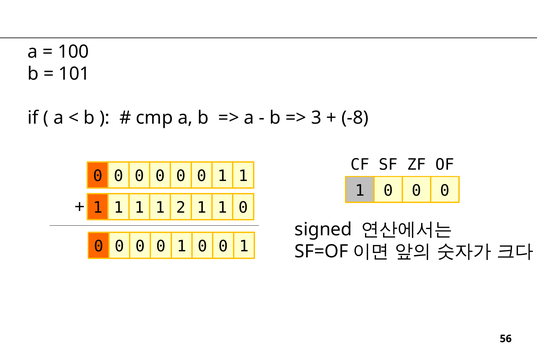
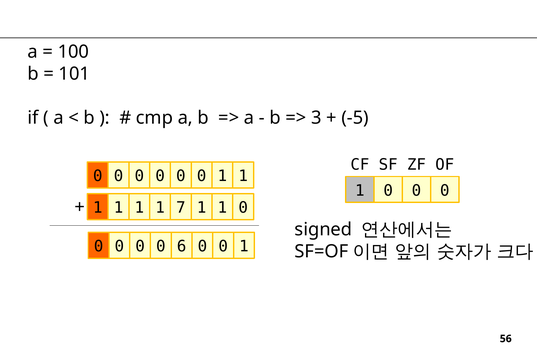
-8: -8 -> -5
2: 2 -> 7
1 at (182, 246): 1 -> 6
